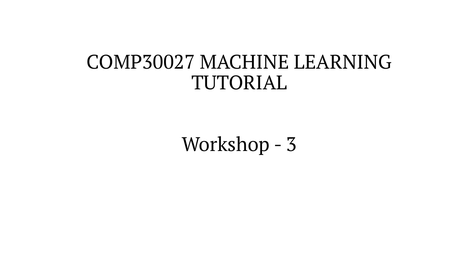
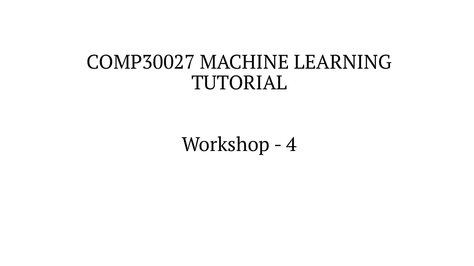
3: 3 -> 4
